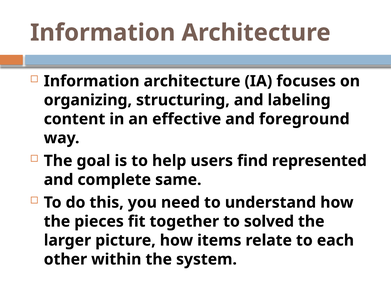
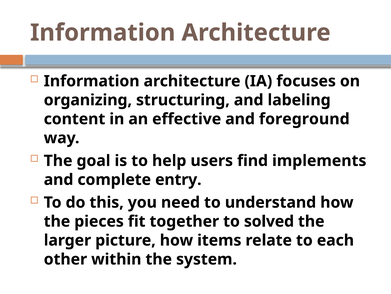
represented: represented -> implements
same: same -> entry
